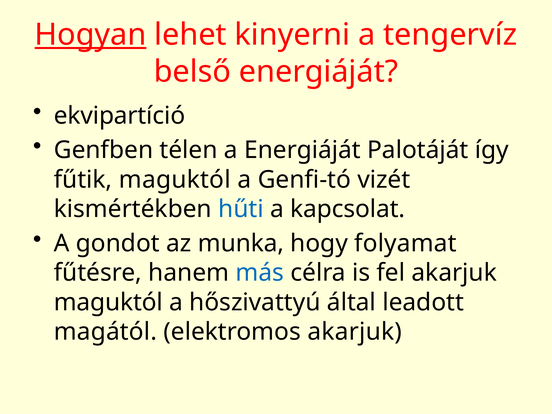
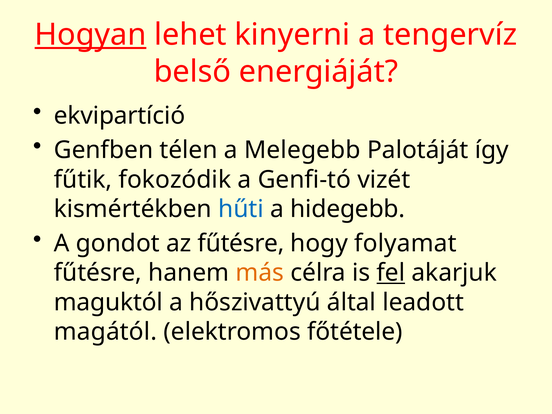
a Energiáját: Energiáját -> Melegebb
fűtik maguktól: maguktól -> fokozódik
kapcsolat: kapcsolat -> hidegebb
az munka: munka -> fűtésre
más colour: blue -> orange
fel underline: none -> present
elektromos akarjuk: akarjuk -> főtétele
